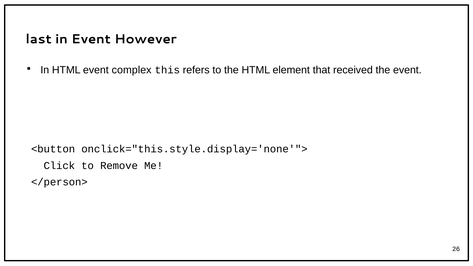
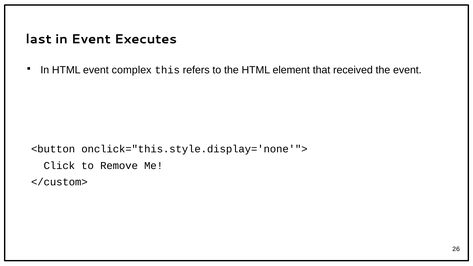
However: However -> Executes
</person>: </person> -> </custom>
